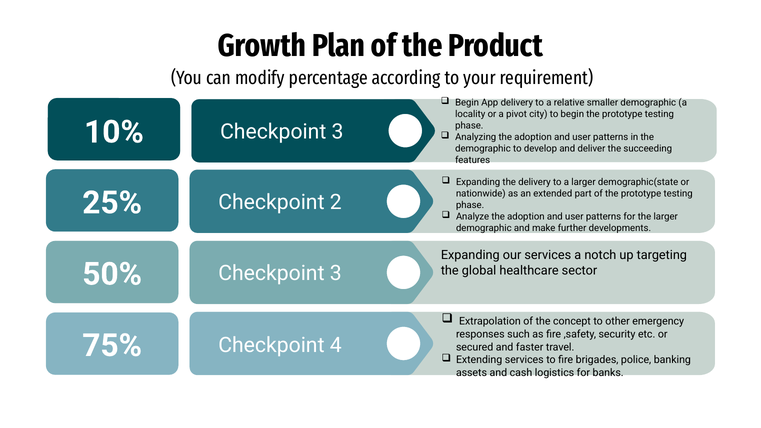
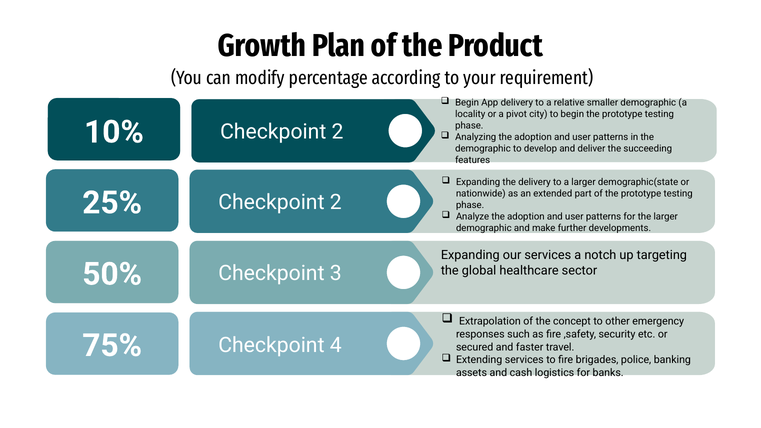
3 at (338, 132): 3 -> 2
